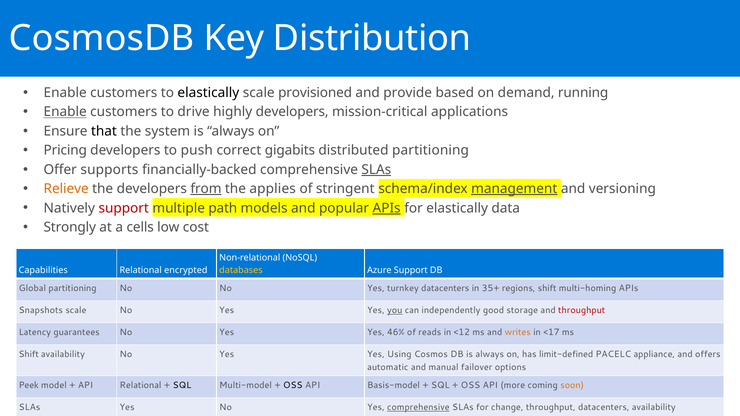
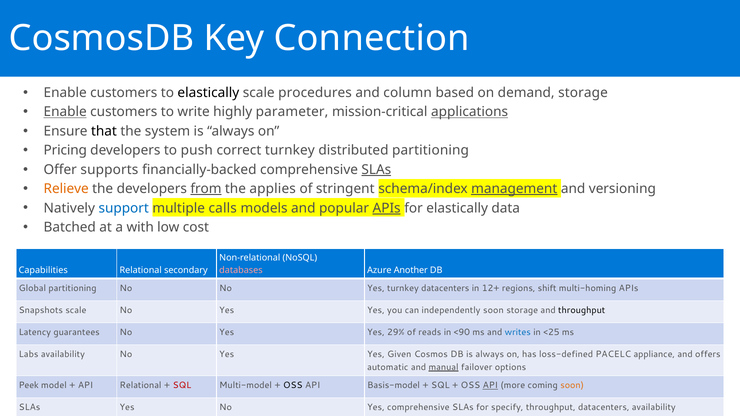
Distribution: Distribution -> Connection
provisioned: provisioned -> procedures
provide: provide -> column
demand running: running -> storage
drive: drive -> write
highly developers: developers -> parameter
applications underline: none -> present
correct gigabits: gigabits -> turnkey
support at (124, 208) colour: red -> blue
path: path -> calls
Strongly: Strongly -> Batched
cells: cells -> with
encrypted: encrypted -> secondary
databases colour: yellow -> pink
Azure Support: Support -> Another
35+: 35+ -> 12+
you underline: present -> none
independently good: good -> soon
throughput at (582, 310) colour: red -> black
46%: 46% -> 29%
<12: <12 -> <90
writes colour: orange -> blue
<17: <17 -> <25
Shift at (29, 355): Shift -> Labs
Using: Using -> Given
limit-defined: limit-defined -> loss-defined
manual underline: none -> present
SQL at (182, 386) colour: black -> red
API at (490, 386) underline: none -> present
comprehensive at (418, 408) underline: present -> none
change: change -> specify
